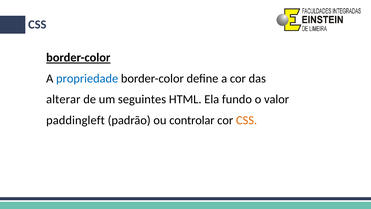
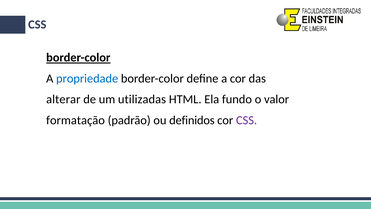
seguintes: seguintes -> utilizadas
paddingleft: paddingleft -> formatação
controlar: controlar -> definidos
CSS at (247, 120) colour: orange -> purple
